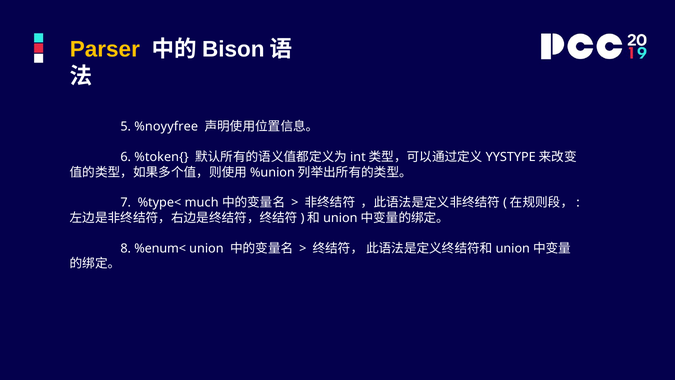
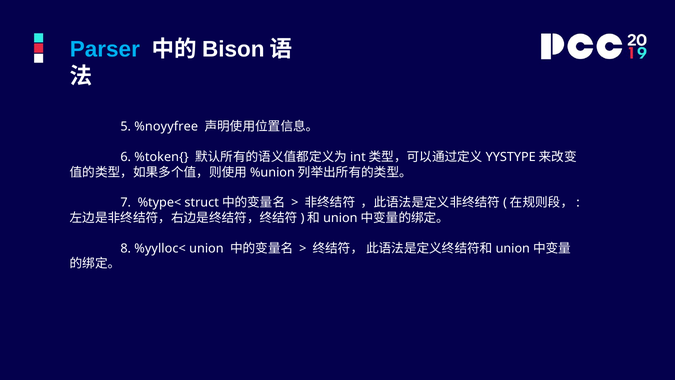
Parser colour: yellow -> light blue
much: much -> struct
%enum<: %enum< -> %yylloc<
